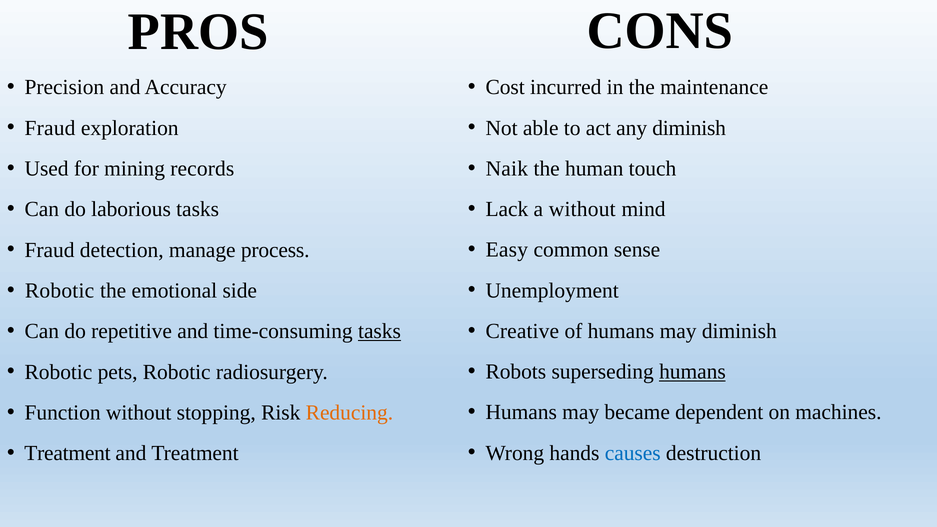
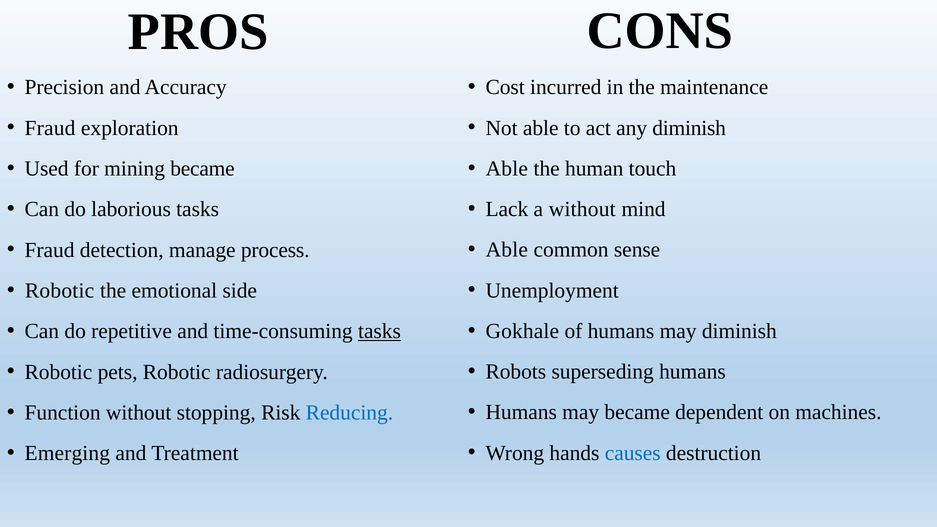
mining records: records -> became
Naik at (507, 169): Naik -> Able
Easy at (507, 250): Easy -> Able
Creative: Creative -> Gokhale
humans at (692, 372) underline: present -> none
Reducing colour: orange -> blue
Treatment at (67, 453): Treatment -> Emerging
